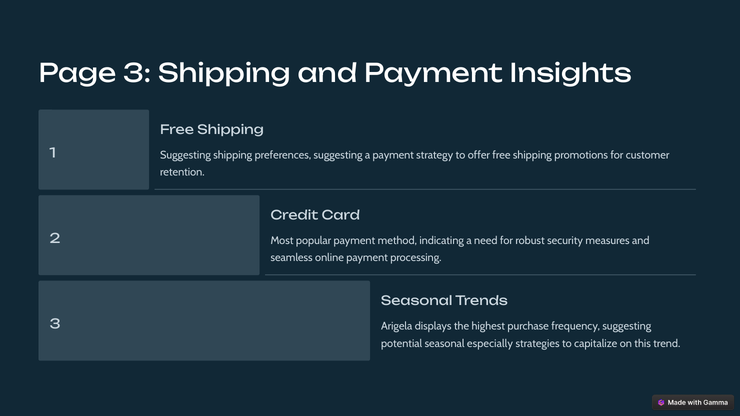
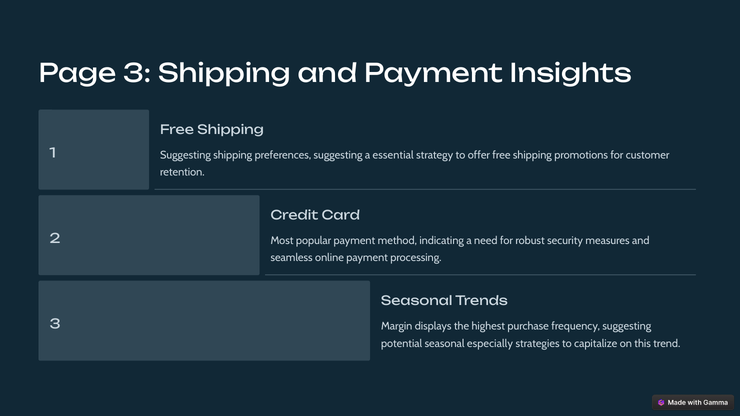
a payment: payment -> essential
Arigela: Arigela -> Margin
